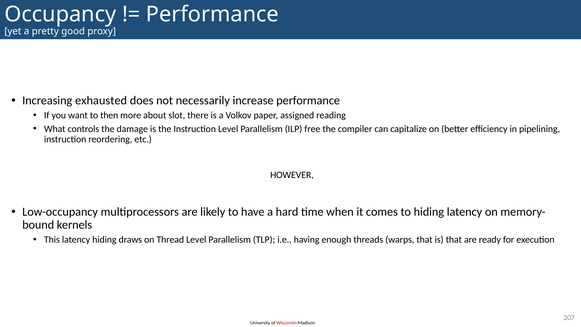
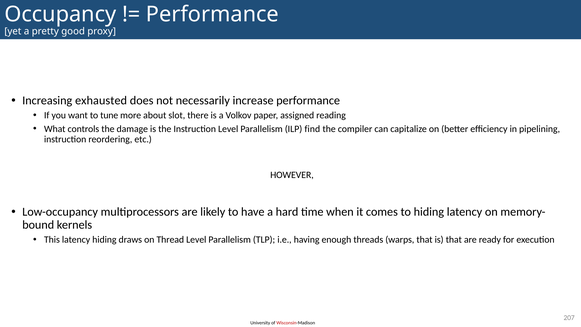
then: then -> tune
free: free -> find
